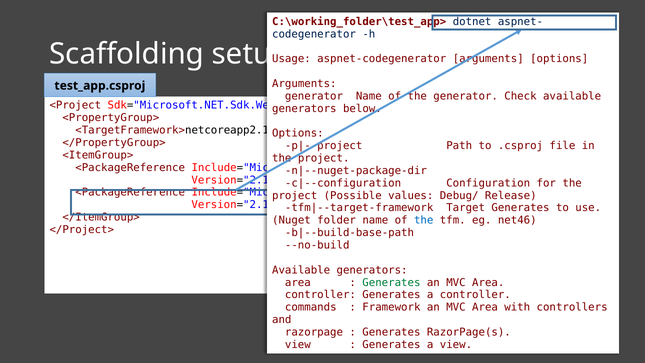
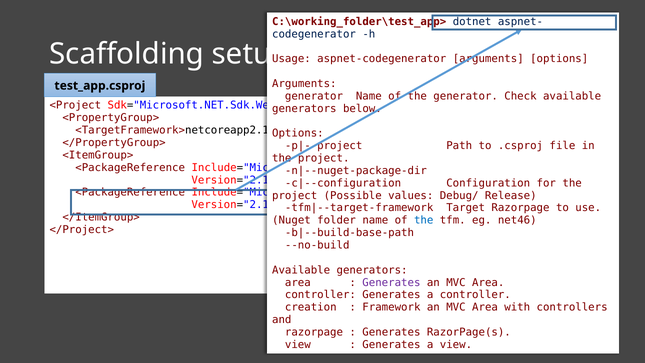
Target Generates: Generates -> Razorpage
Generates at (391, 282) colour: green -> purple
commands: commands -> creation
